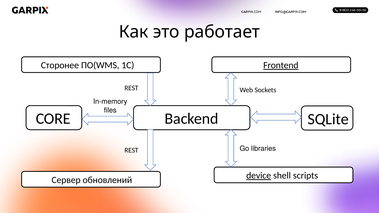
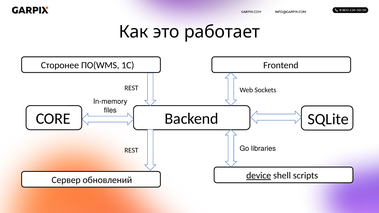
Frontend underline: present -> none
